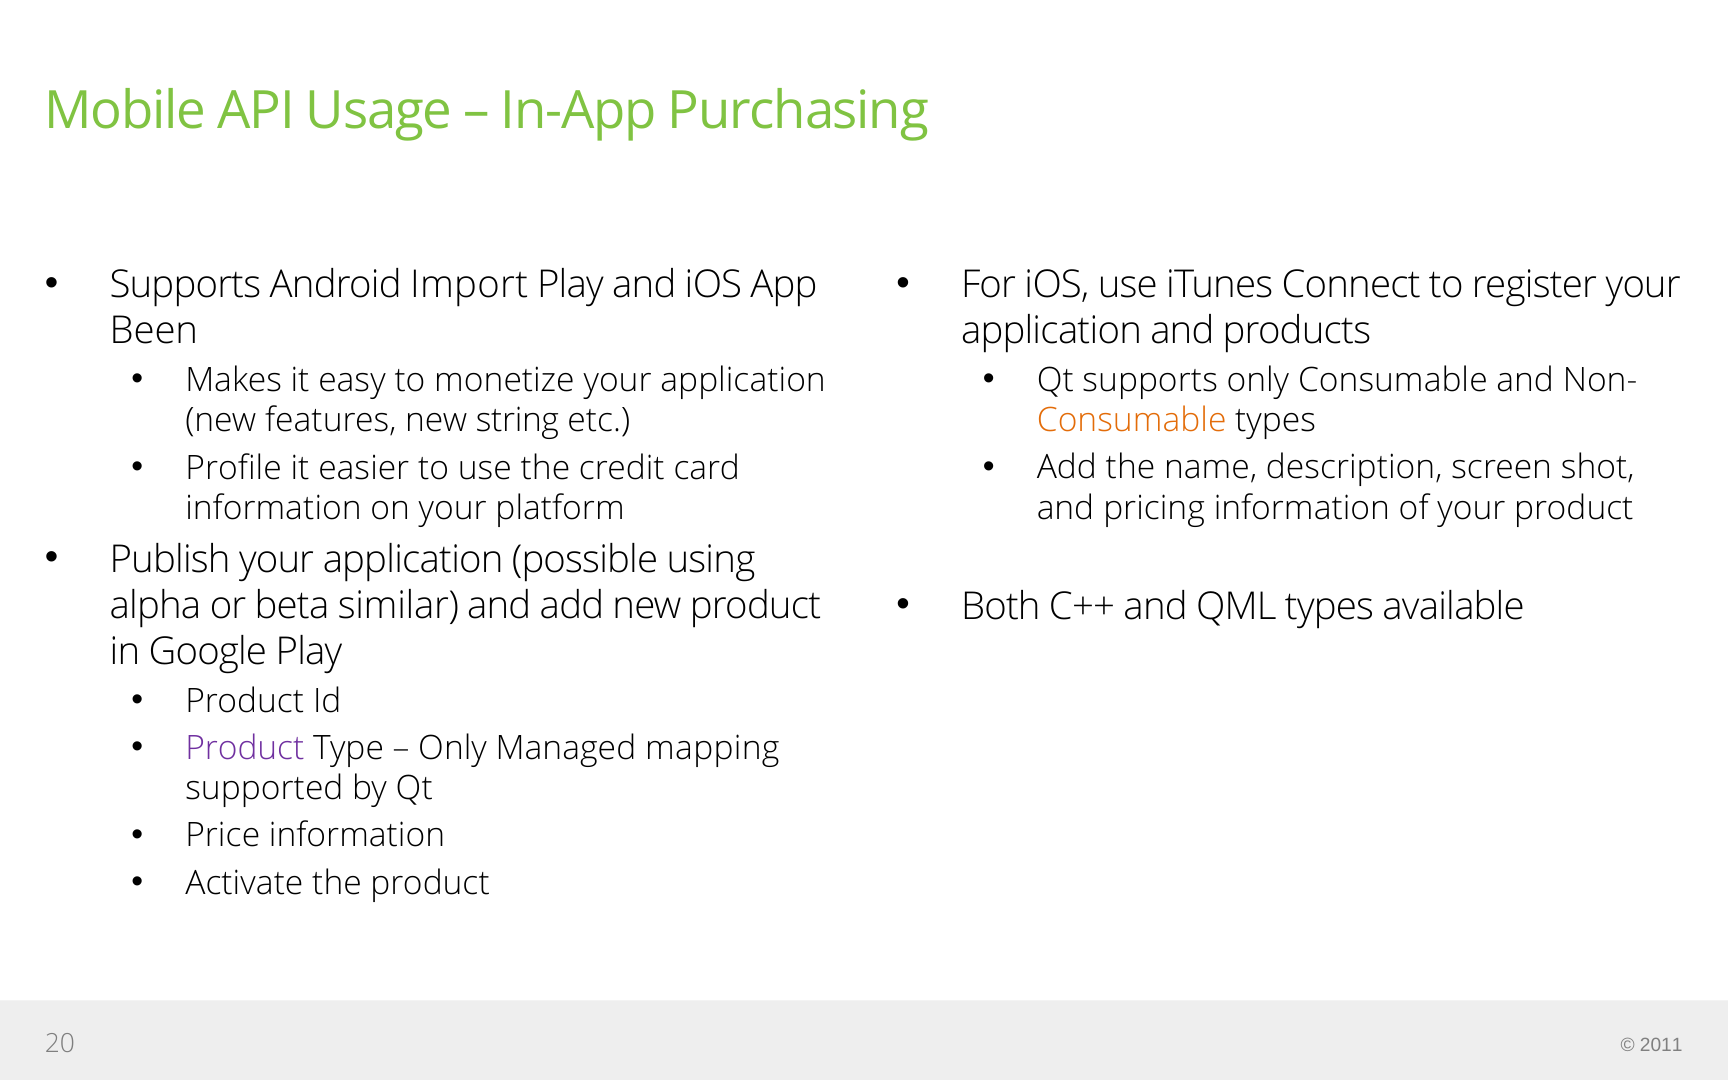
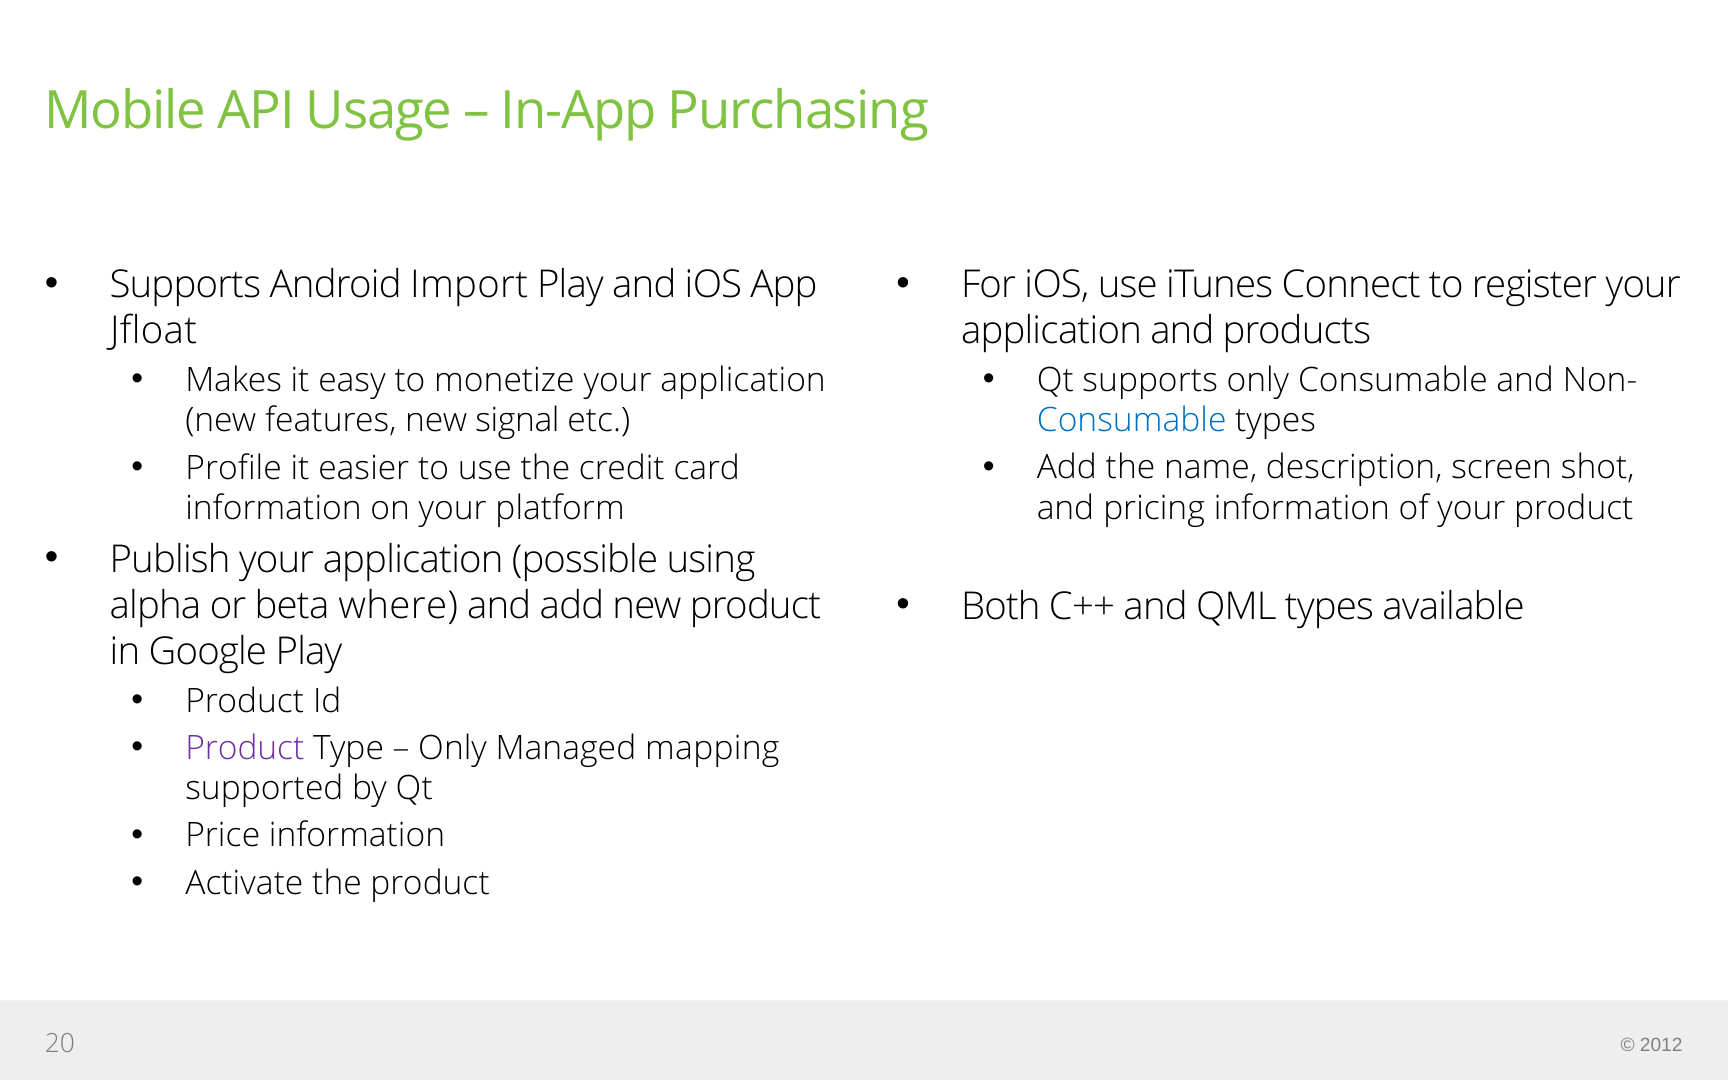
Been: Been -> Jfloat
string: string -> signal
Consumable at (1132, 421) colour: orange -> blue
similar: similar -> where
2011: 2011 -> 2012
